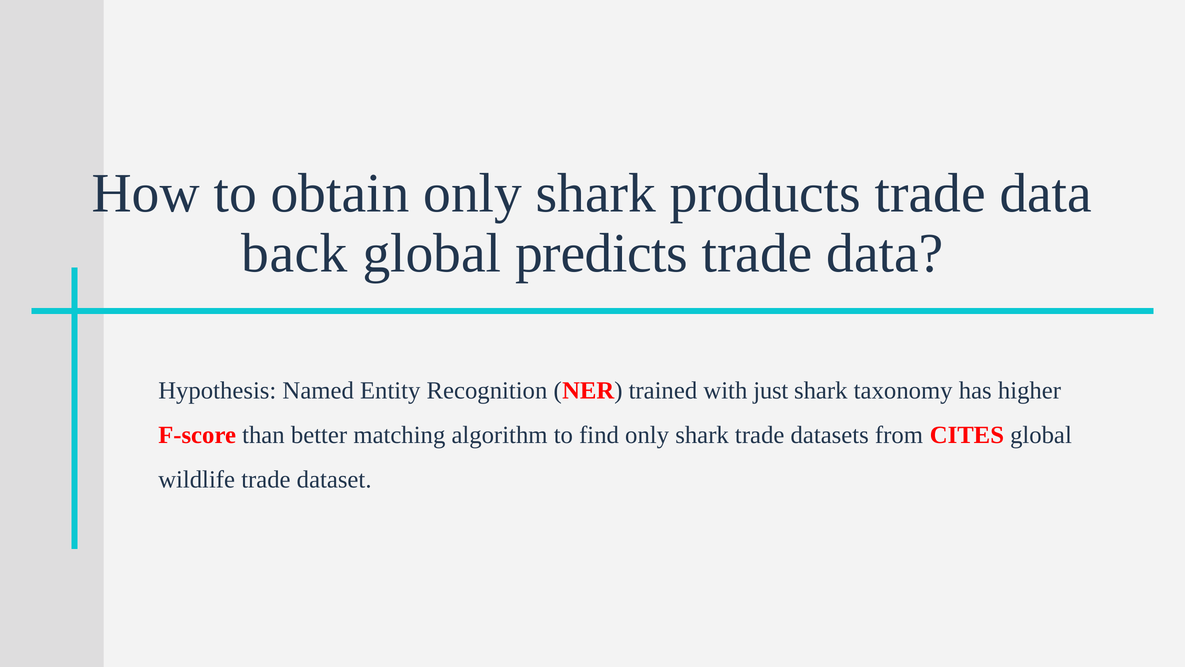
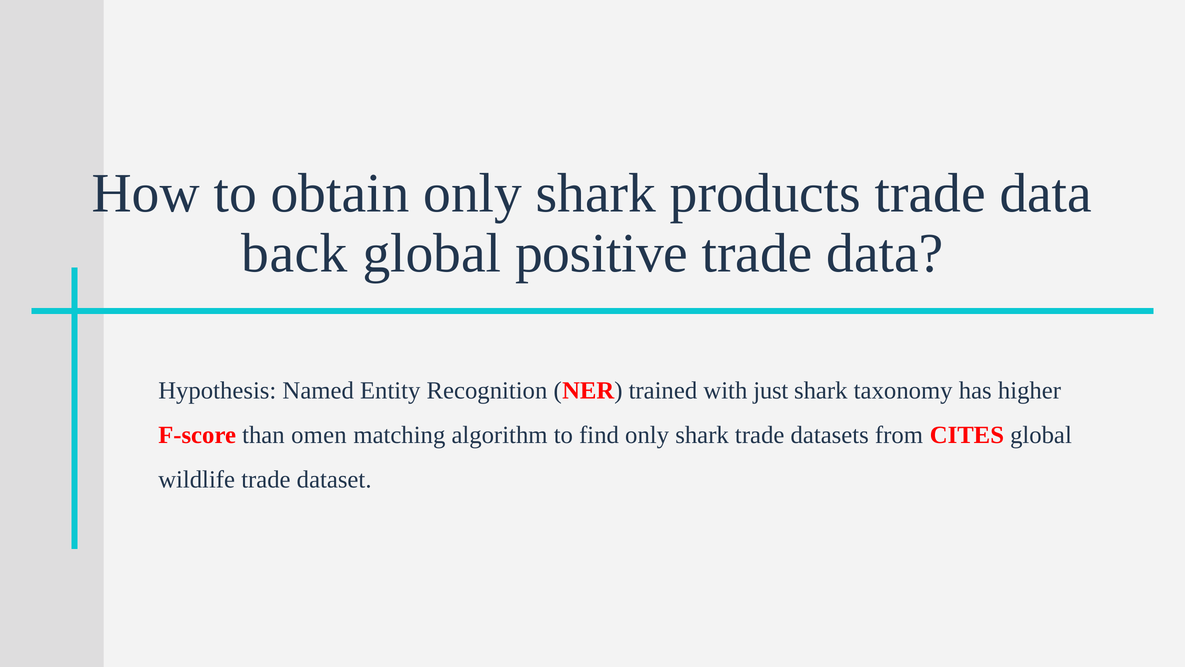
predicts: predicts -> positive
better: better -> omen
